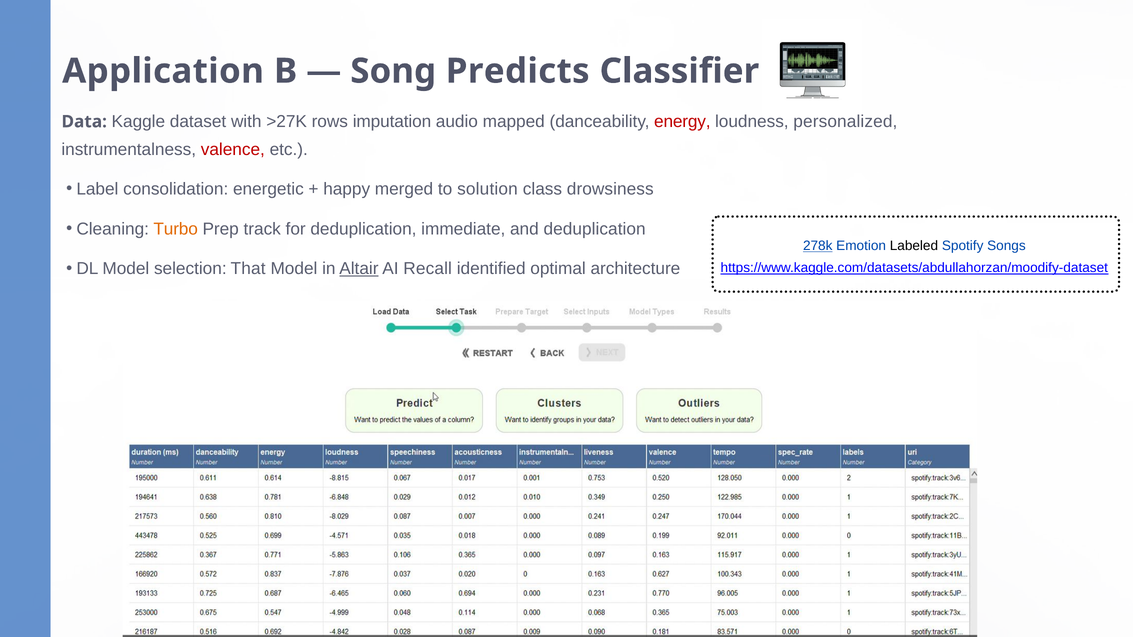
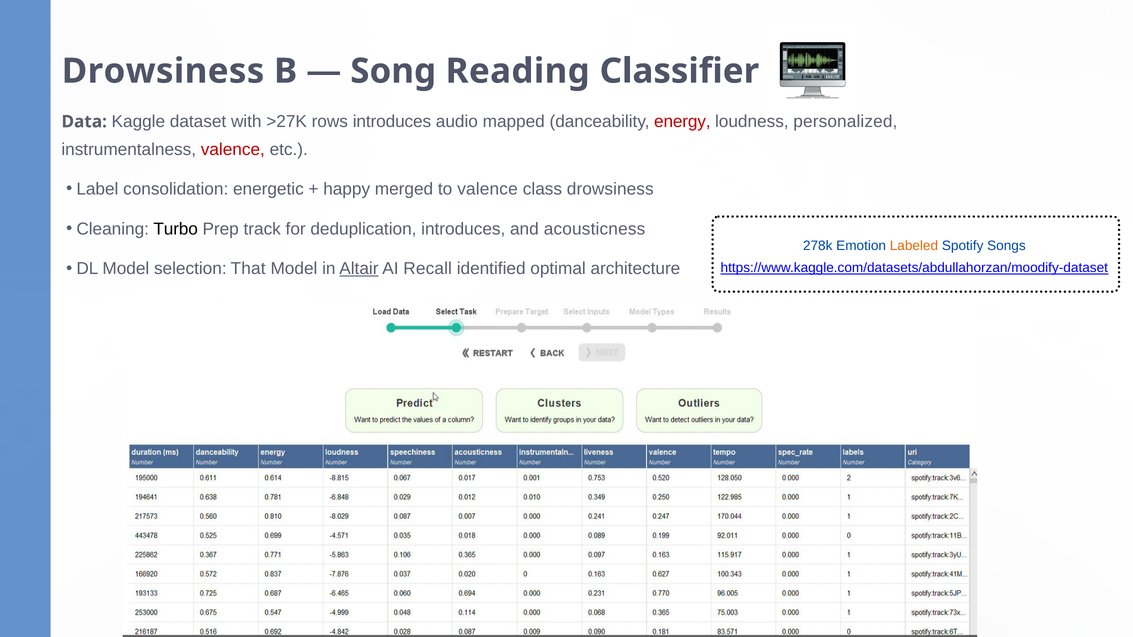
Application at (163, 71): Application -> Drowsiness
Predicts: Predicts -> Reading
rows imputation: imputation -> introduces
to solution: solution -> valence
Turbo colour: orange -> black
deduplication immediate: immediate -> introduces
and deduplication: deduplication -> acousticness
278k underline: present -> none
Labeled colour: black -> orange
